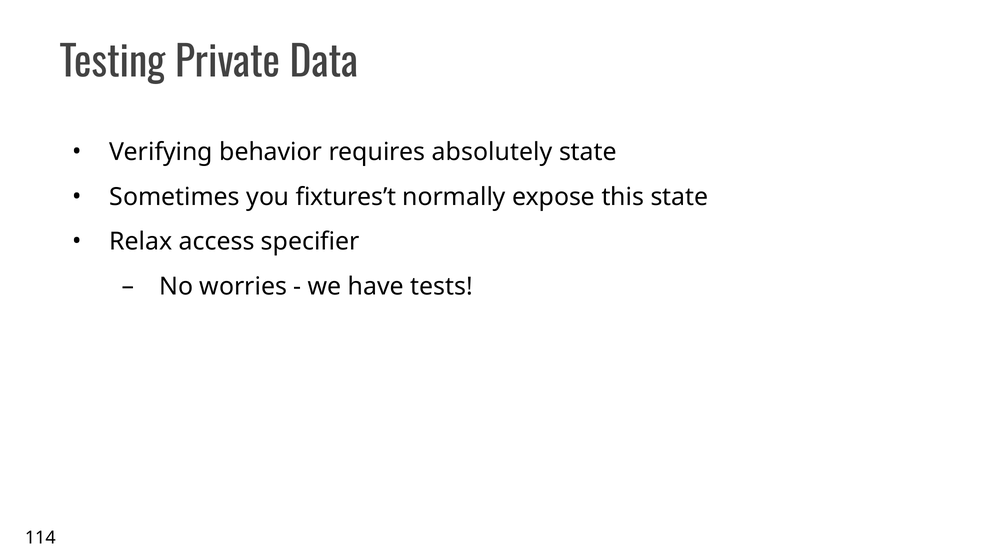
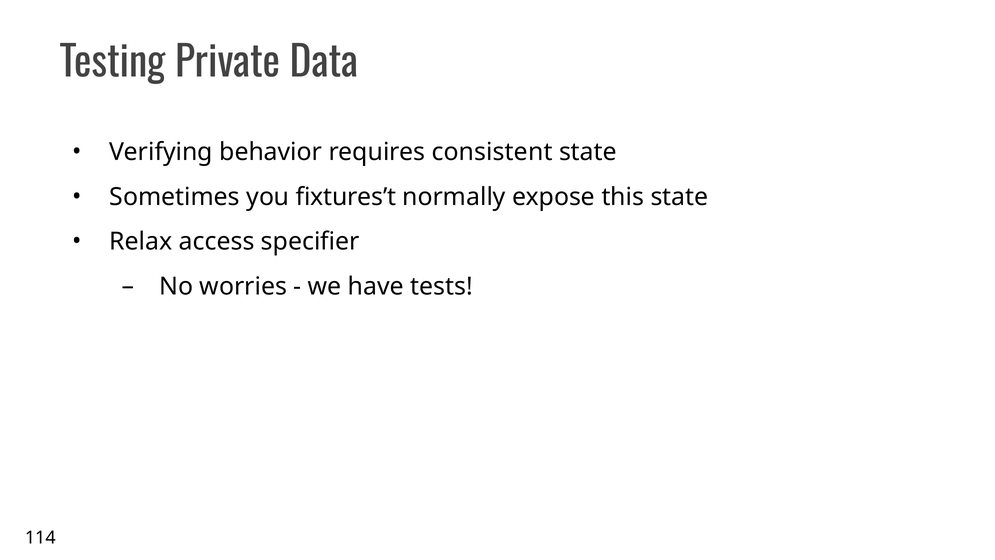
absolutely: absolutely -> consistent
